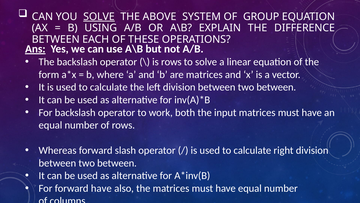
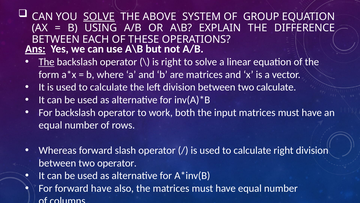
The at (47, 62) underline: none -> present
is rows: rows -> right
between at (276, 87): between -> calculate
between at (117, 163): between -> operator
